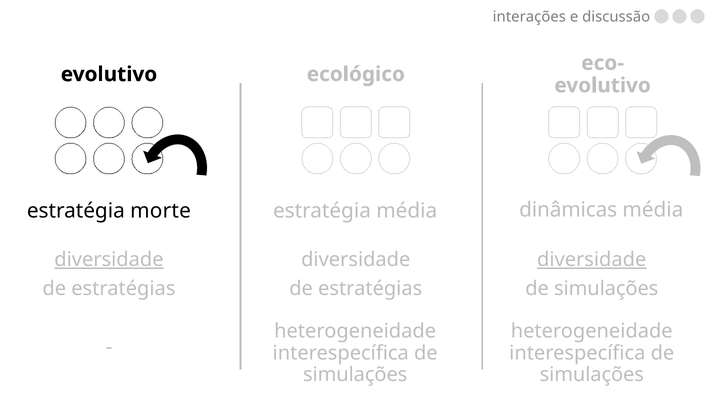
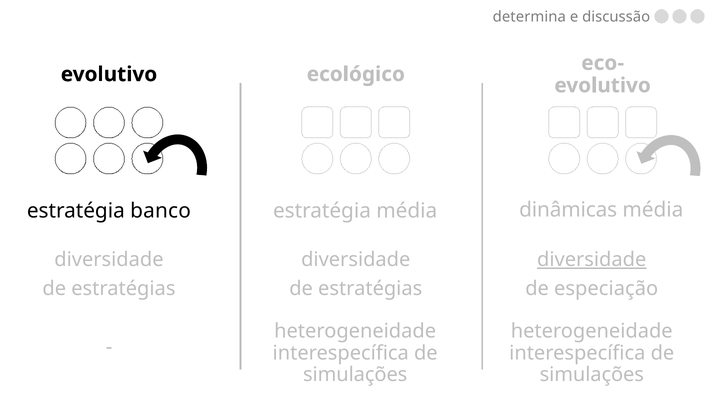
interações: interações -> determina
morte: morte -> banco
diversidade at (109, 260) underline: present -> none
simulações at (606, 289): simulações -> especiação
